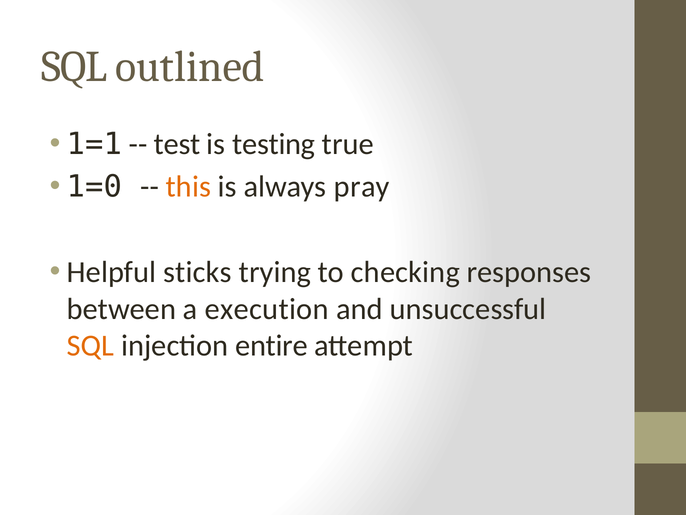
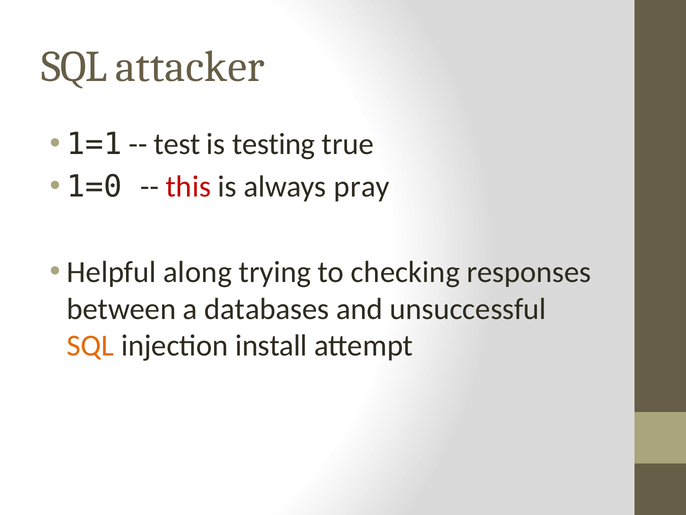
outlined: outlined -> attacker
this colour: orange -> red
sticks: sticks -> along
execution: execution -> databases
entire: entire -> install
